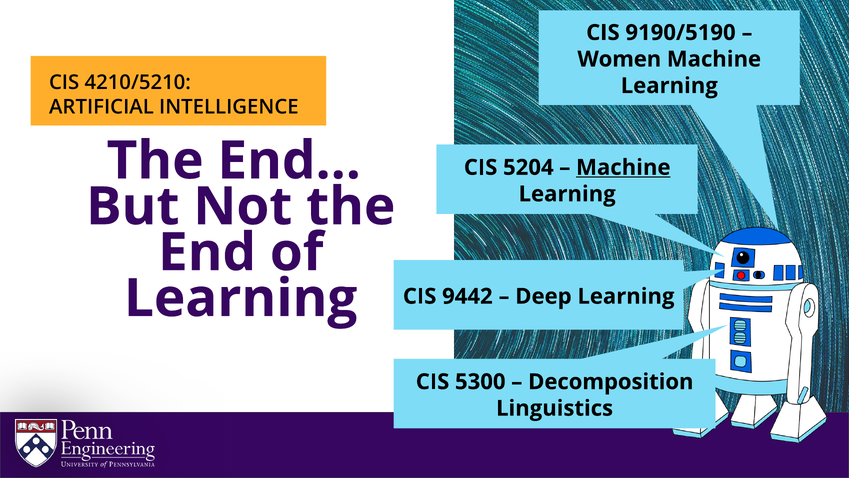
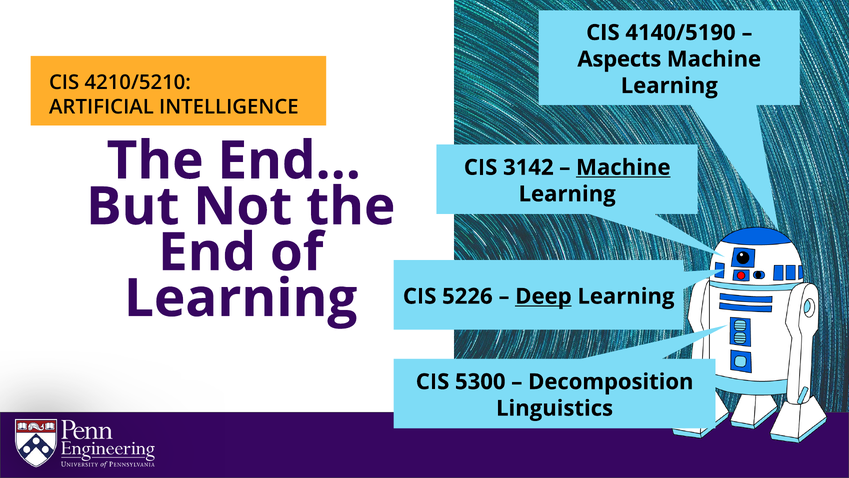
9190/5190: 9190/5190 -> 4140/5190
Women: Women -> Aspects
5204: 5204 -> 3142
9442: 9442 -> 5226
Deep underline: none -> present
